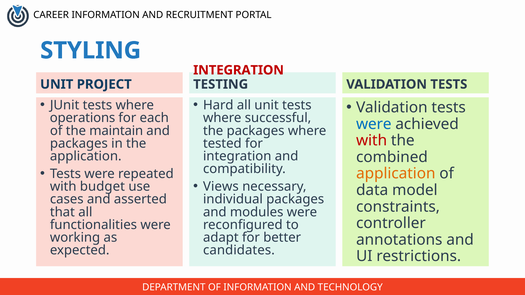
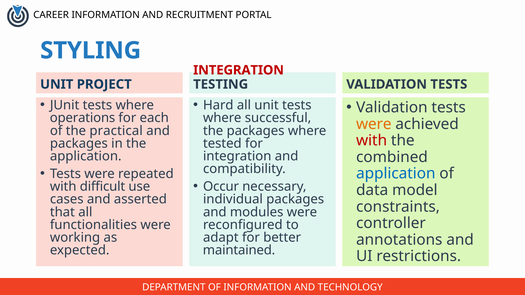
were at (374, 124) colour: blue -> orange
maintain: maintain -> practical
application at (396, 174) colour: orange -> blue
Views: Views -> Occur
budget: budget -> difficult
candidates: candidates -> maintained
